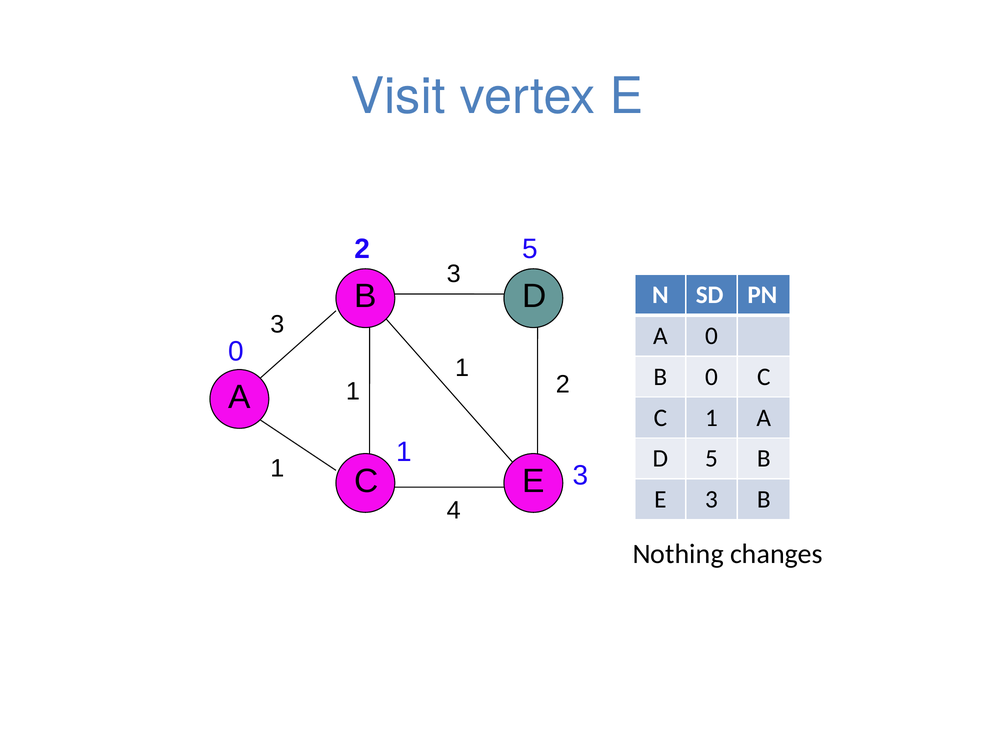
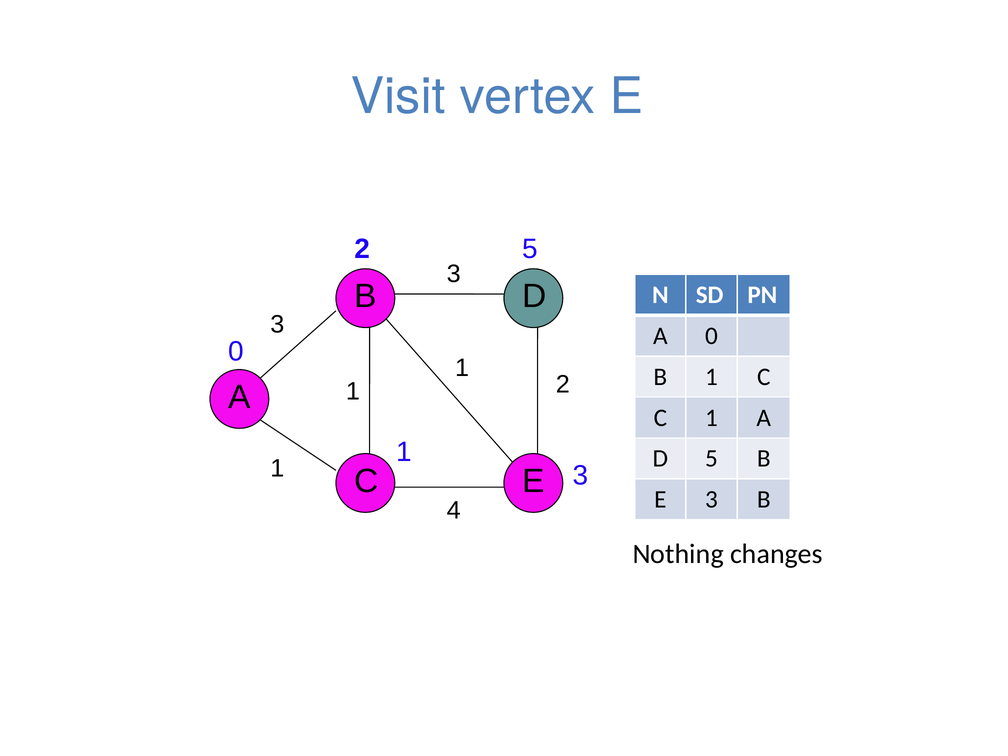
B 0: 0 -> 1
